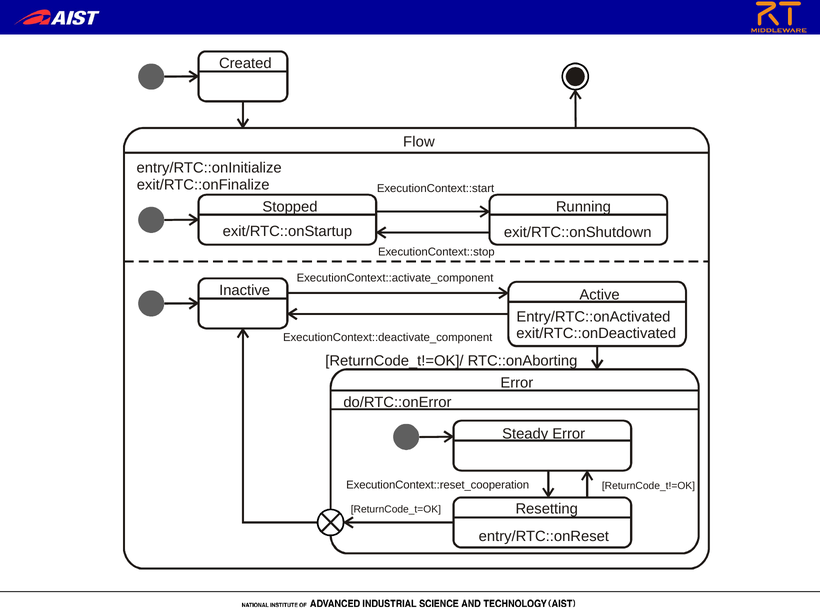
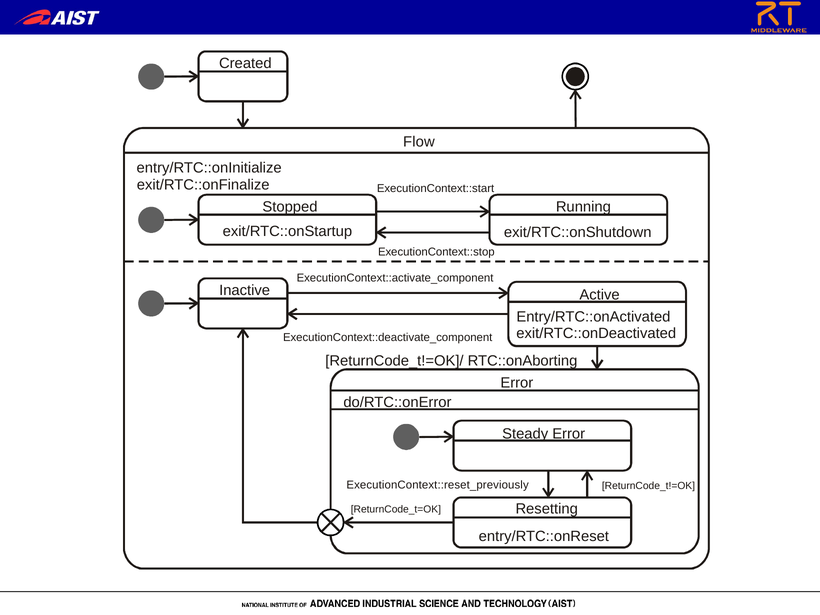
ExecutionContext::reset_cooperation: ExecutionContext::reset_cooperation -> ExecutionContext::reset_previously
